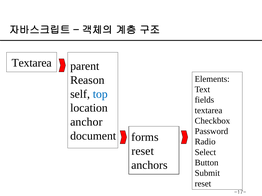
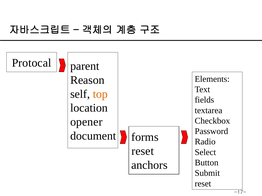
Textarea at (32, 63): Textarea -> Protocal
top colour: blue -> orange
anchor: anchor -> opener
